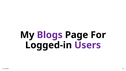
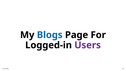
Blogs colour: purple -> blue
